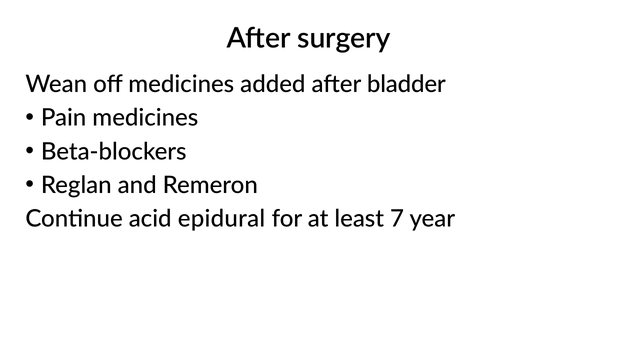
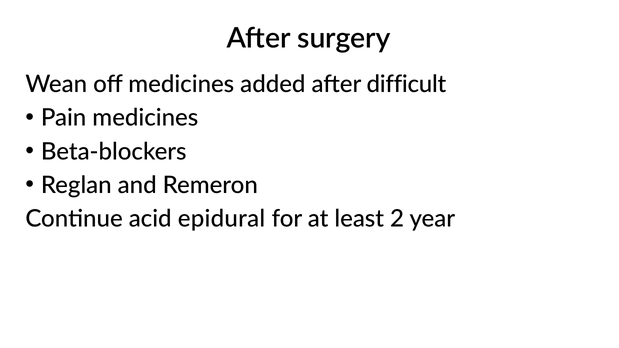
bladder: bladder -> difficult
7: 7 -> 2
